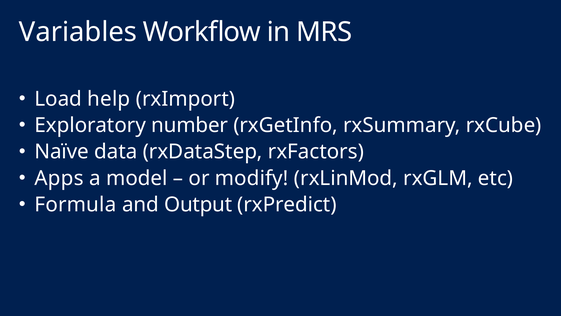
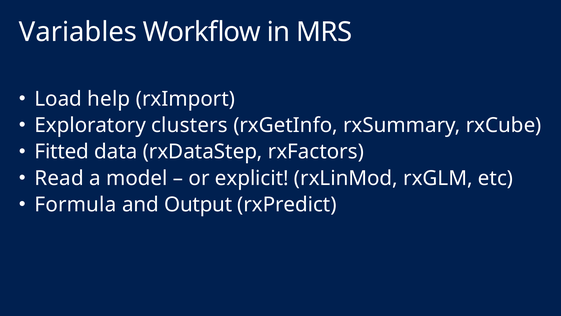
number: number -> clusters
Naïve: Naïve -> Fitted
Apps: Apps -> Read
modify: modify -> explicit
